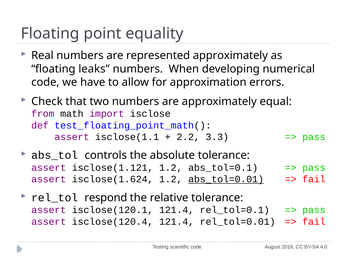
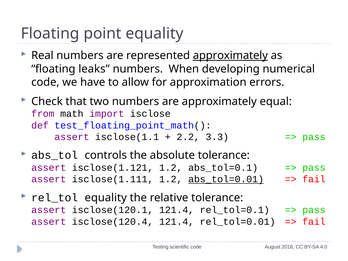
approximately at (230, 56) underline: none -> present
isclose(1.624: isclose(1.624 -> isclose(1.111
rel_tol respond: respond -> equality
